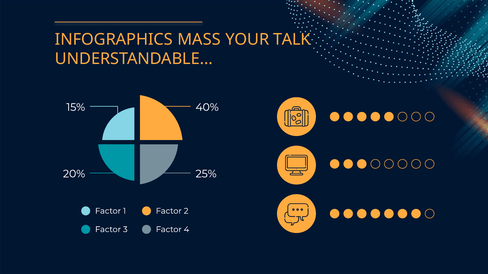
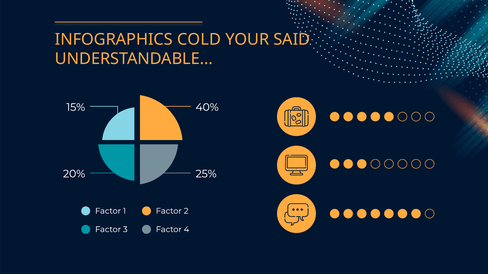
MASS: MASS -> COLD
TALK: TALK -> SAID
